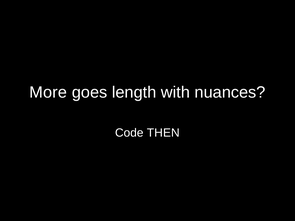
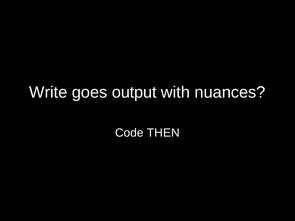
More: More -> Write
length: length -> output
